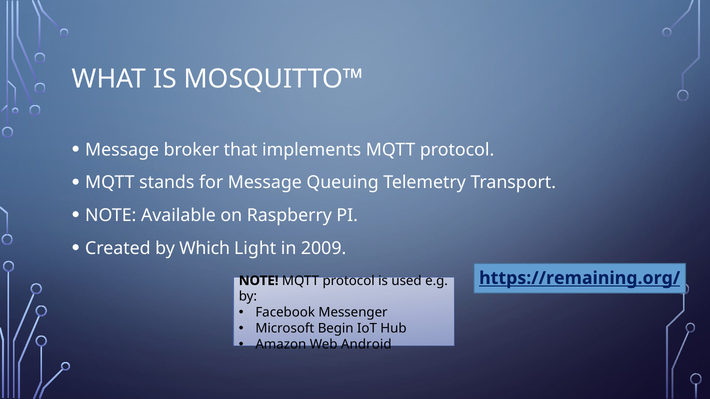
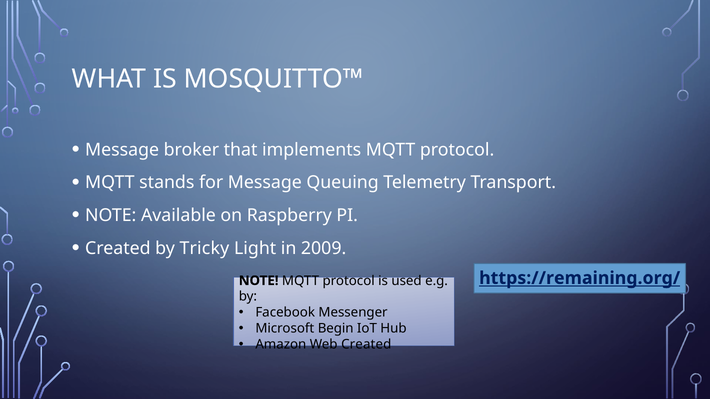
Which: Which -> Tricky
Web Android: Android -> Created
